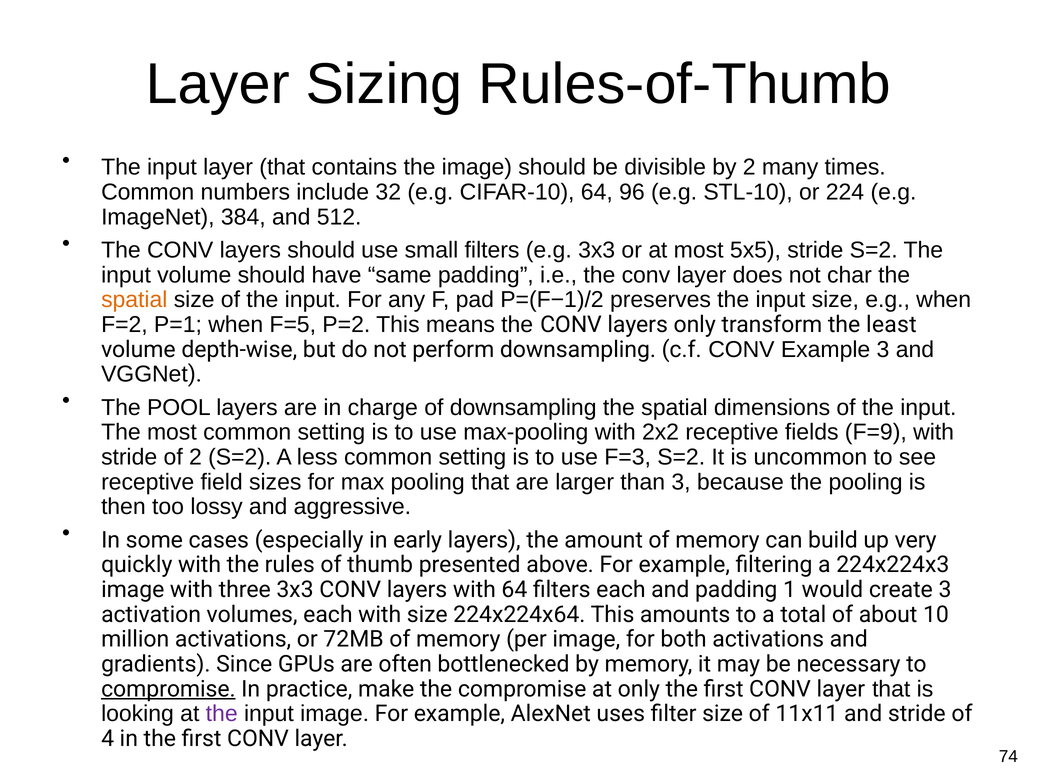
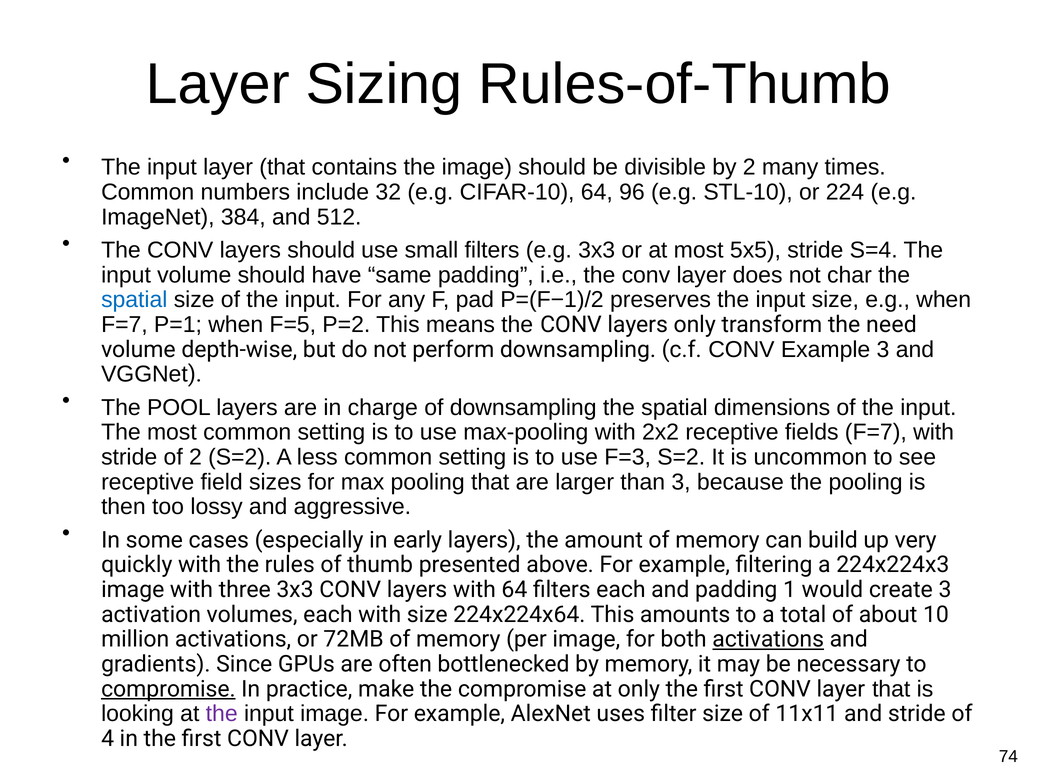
stride S=2: S=2 -> S=4
spatial at (134, 300) colour: orange -> blue
F=2 at (124, 325): F=2 -> F=7
least: least -> need
fields F=9: F=9 -> F=7
activations at (768, 640) underline: none -> present
